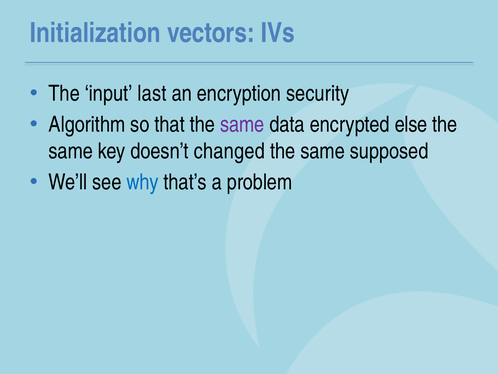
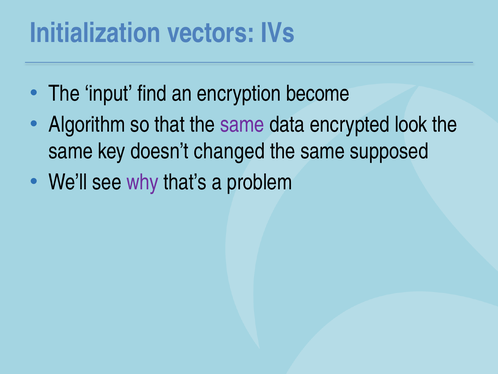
last: last -> find
security: security -> become
else: else -> look
why colour: blue -> purple
